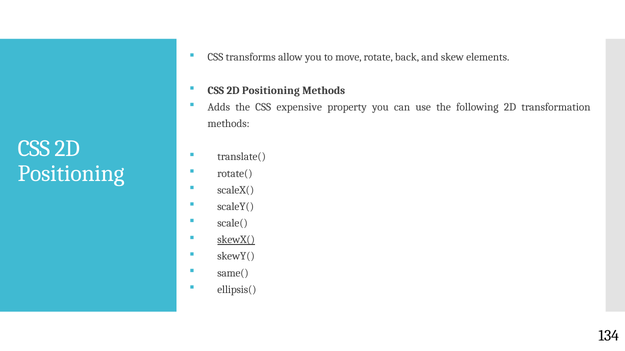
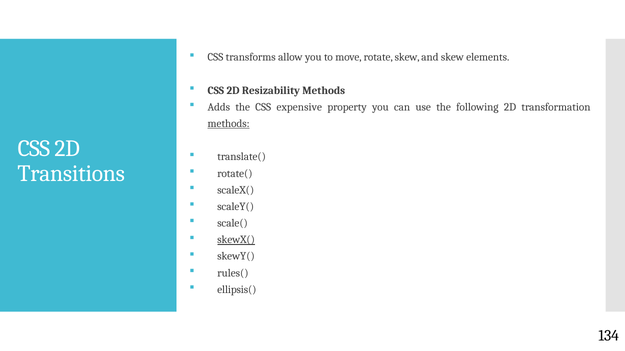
rotate back: back -> skew
Positioning at (271, 91): Positioning -> Resizability
methods at (229, 124) underline: none -> present
Positioning at (71, 174): Positioning -> Transitions
same(: same( -> rules(
